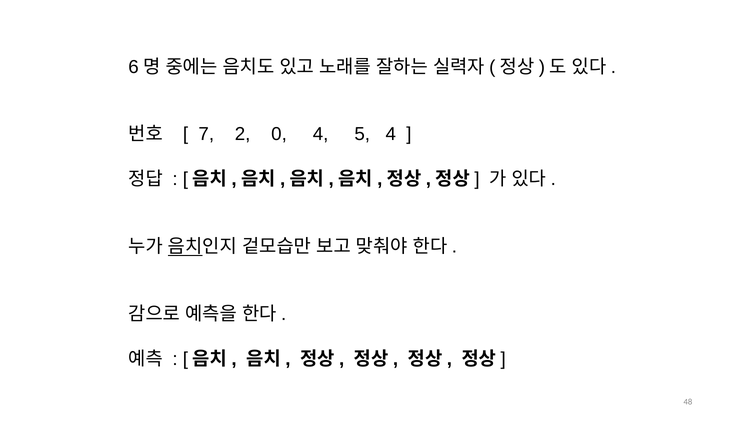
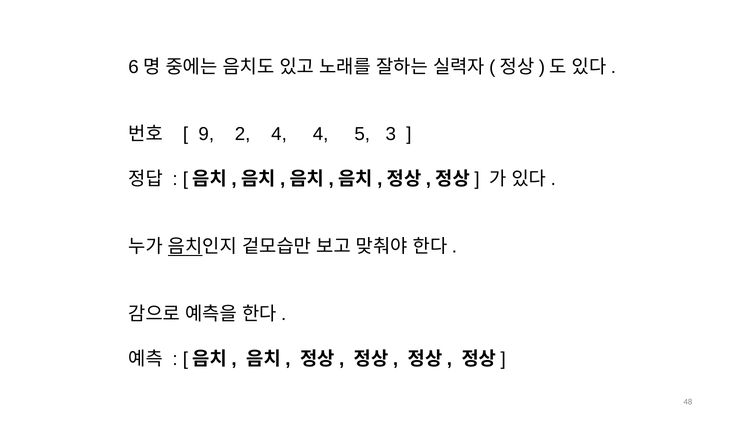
7: 7 -> 9
2 0: 0 -> 4
5 4: 4 -> 3
